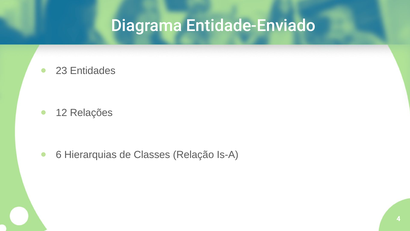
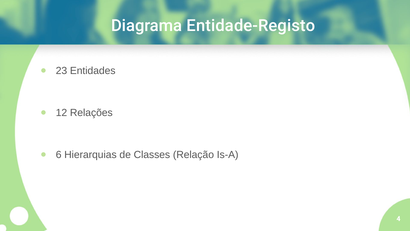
Entidade-Enviado: Entidade-Enviado -> Entidade-Registo
